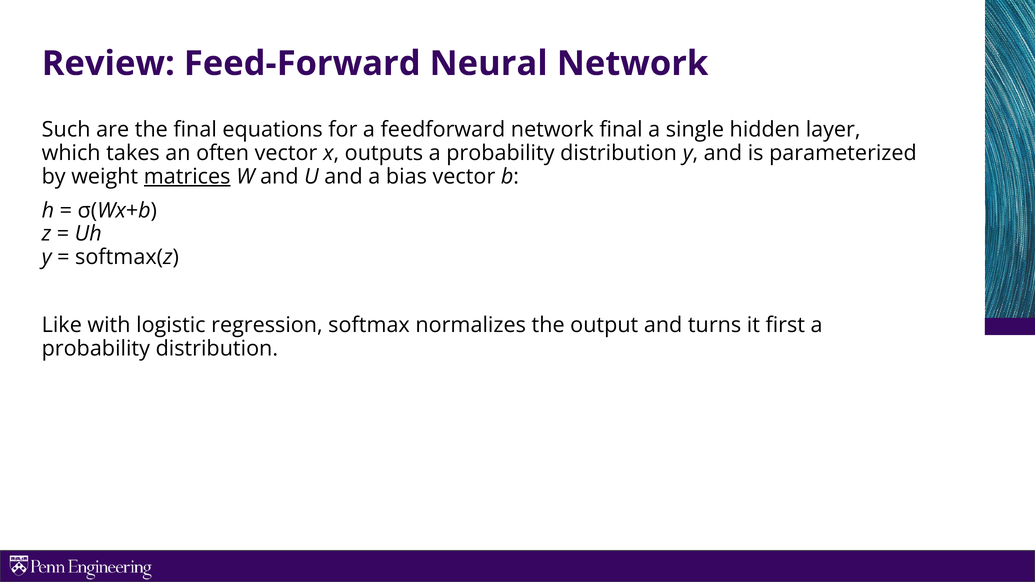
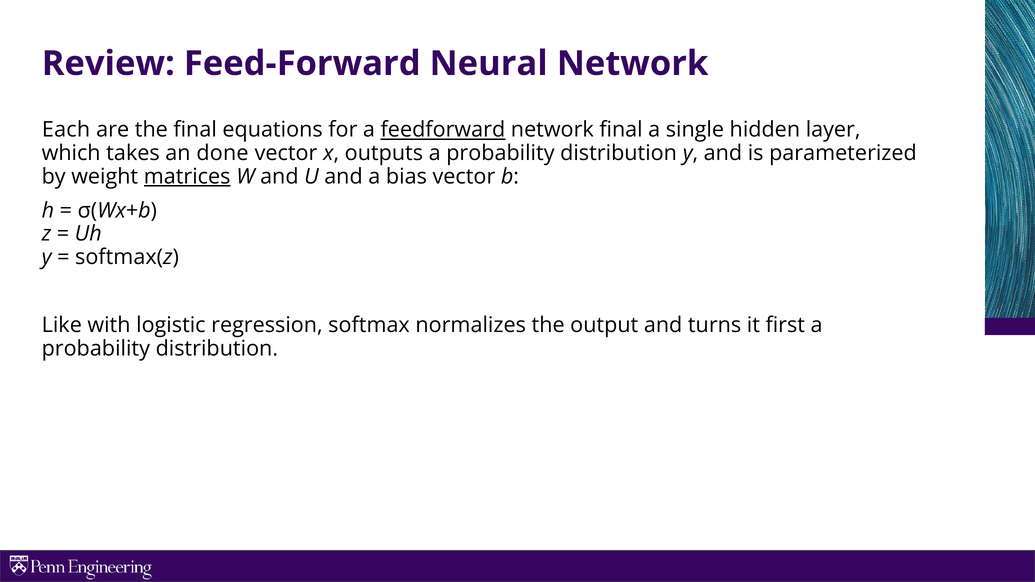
Such: Such -> Each
feedforward underline: none -> present
often: often -> done
